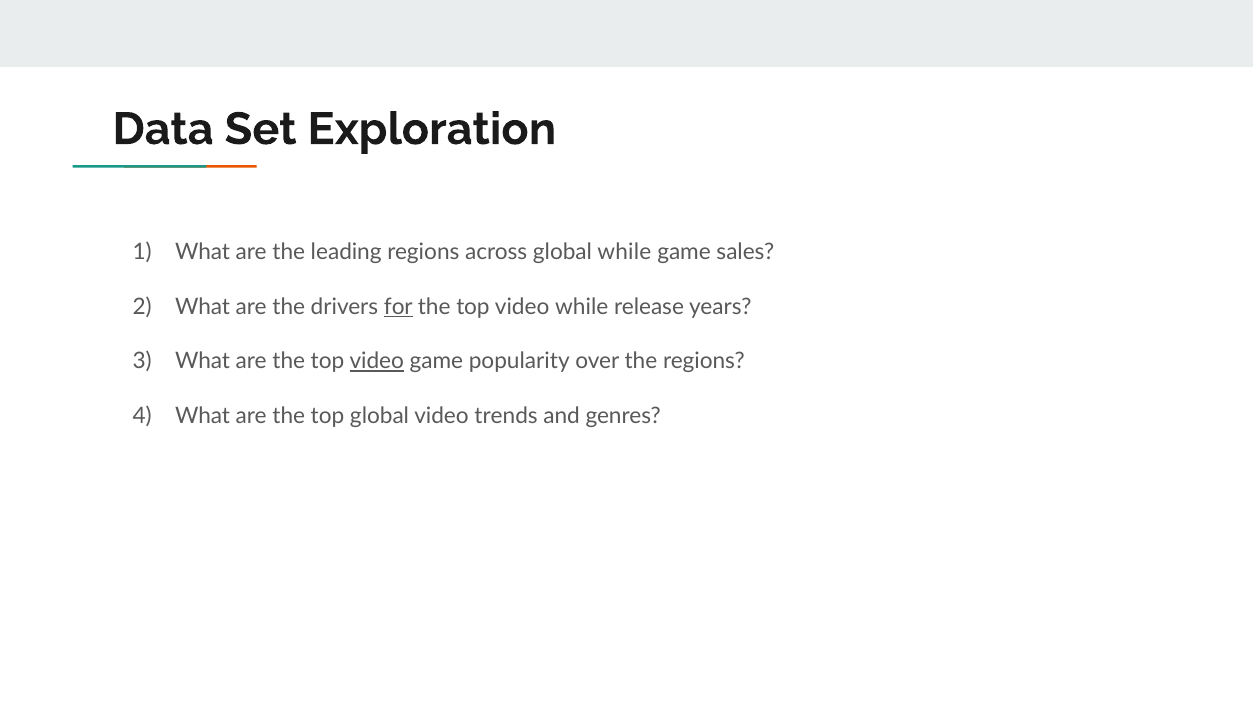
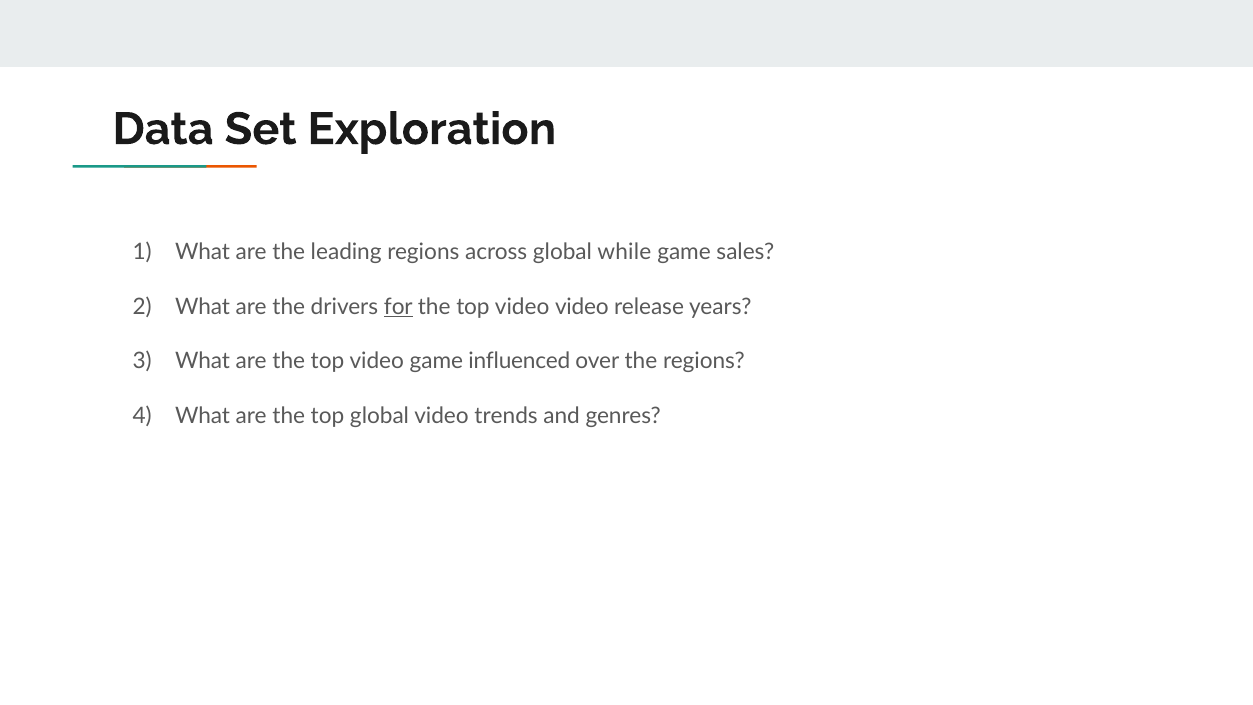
video while: while -> video
video at (377, 361) underline: present -> none
popularity: popularity -> influenced
